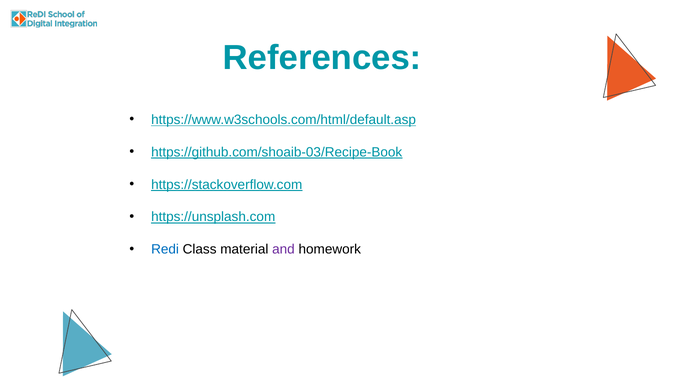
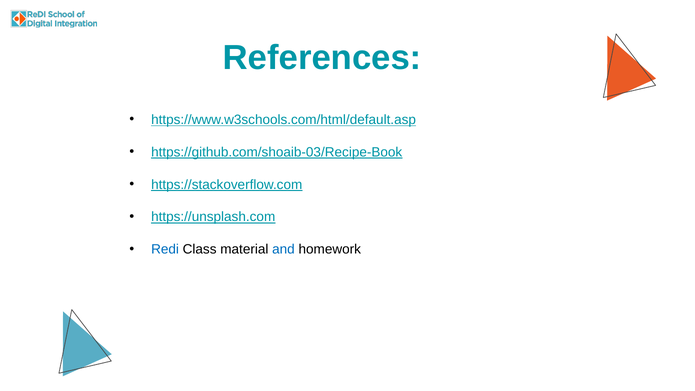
and colour: purple -> blue
